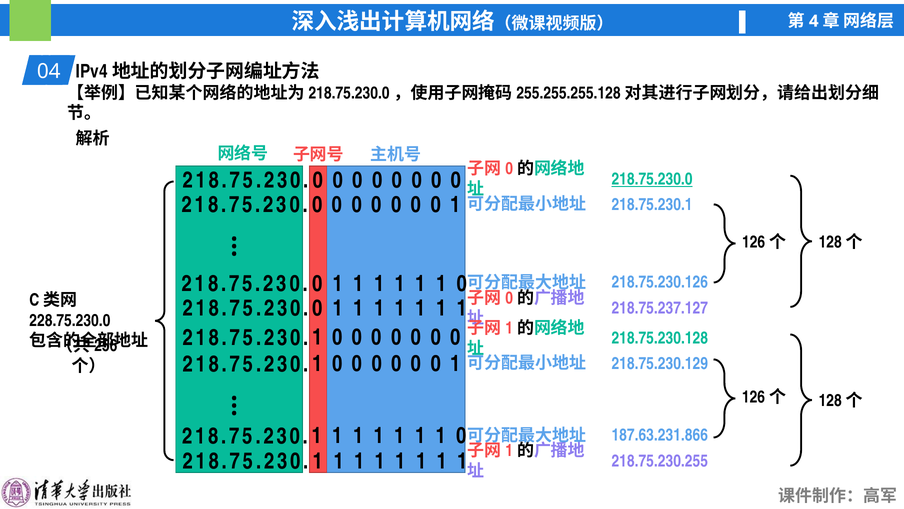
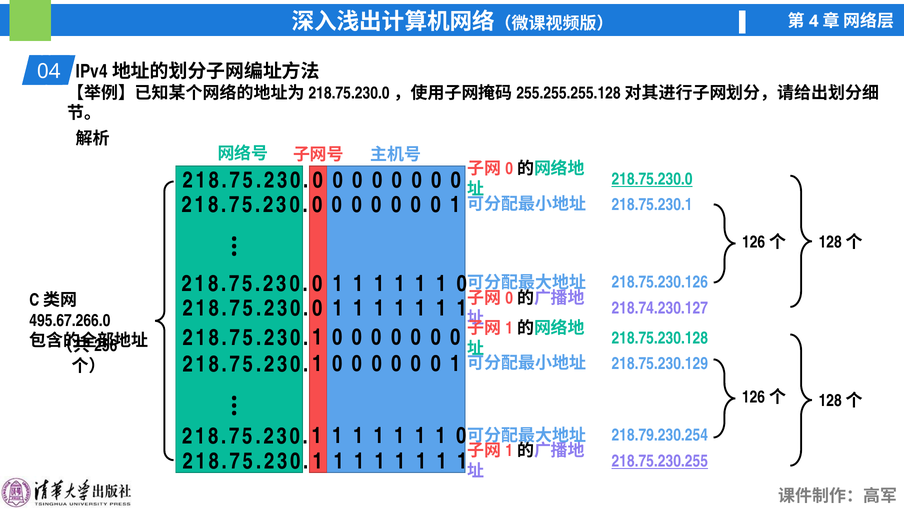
218.75.237.127: 218.75.237.127 -> 218.74.230.127
228.75.230.0: 228.75.230.0 -> 495.67.266.0
187.63.231.866: 187.63.231.866 -> 218.79.230.254
218.75.230.255 underline: none -> present
